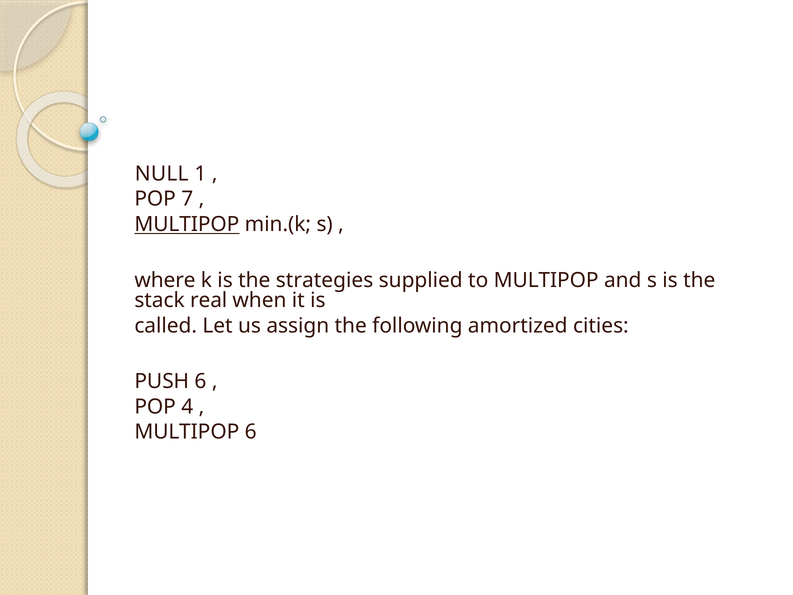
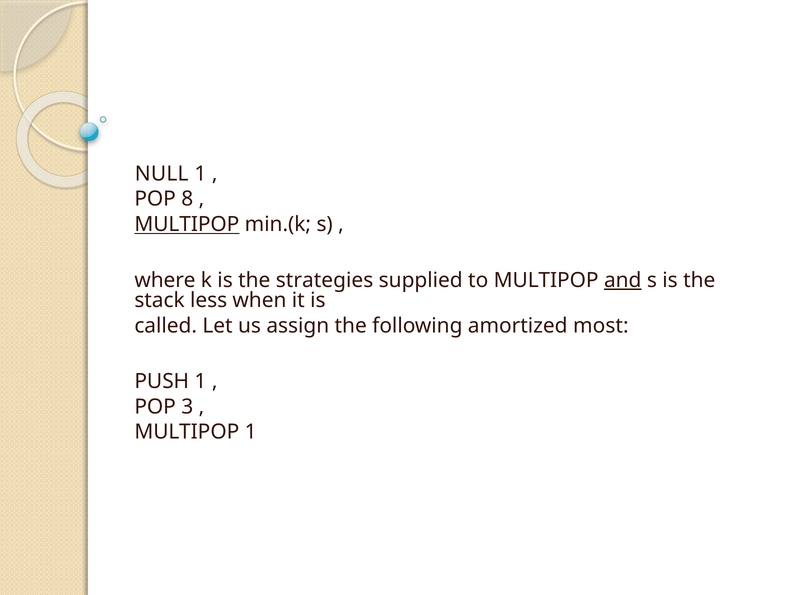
7: 7 -> 8
and underline: none -> present
real: real -> less
cities: cities -> most
PUSH 6: 6 -> 1
4: 4 -> 3
MULTIPOP 6: 6 -> 1
